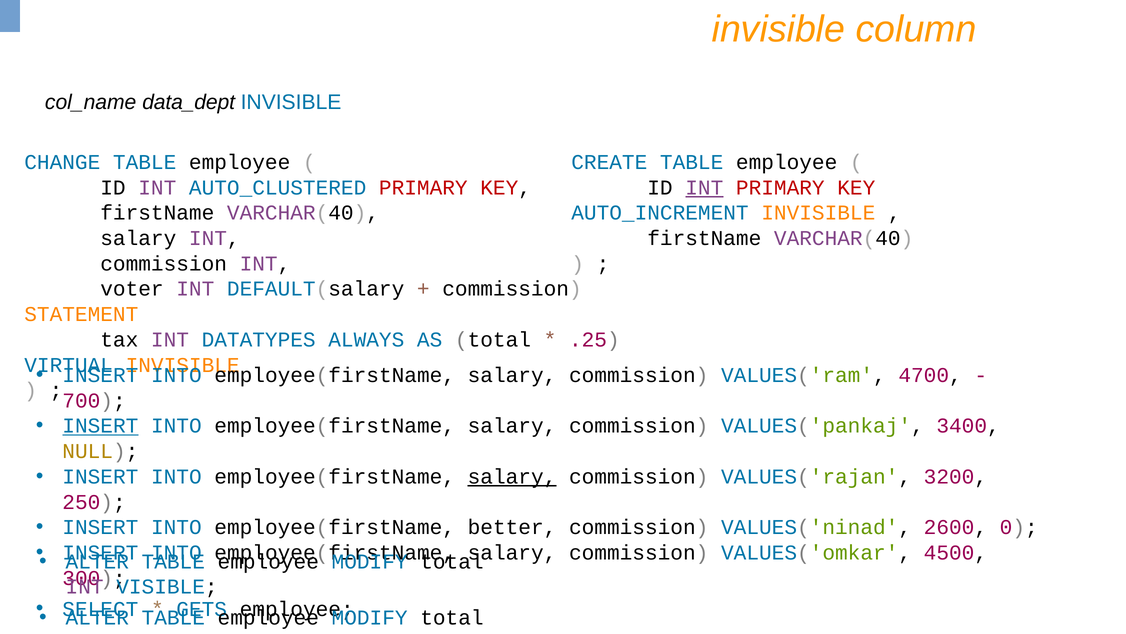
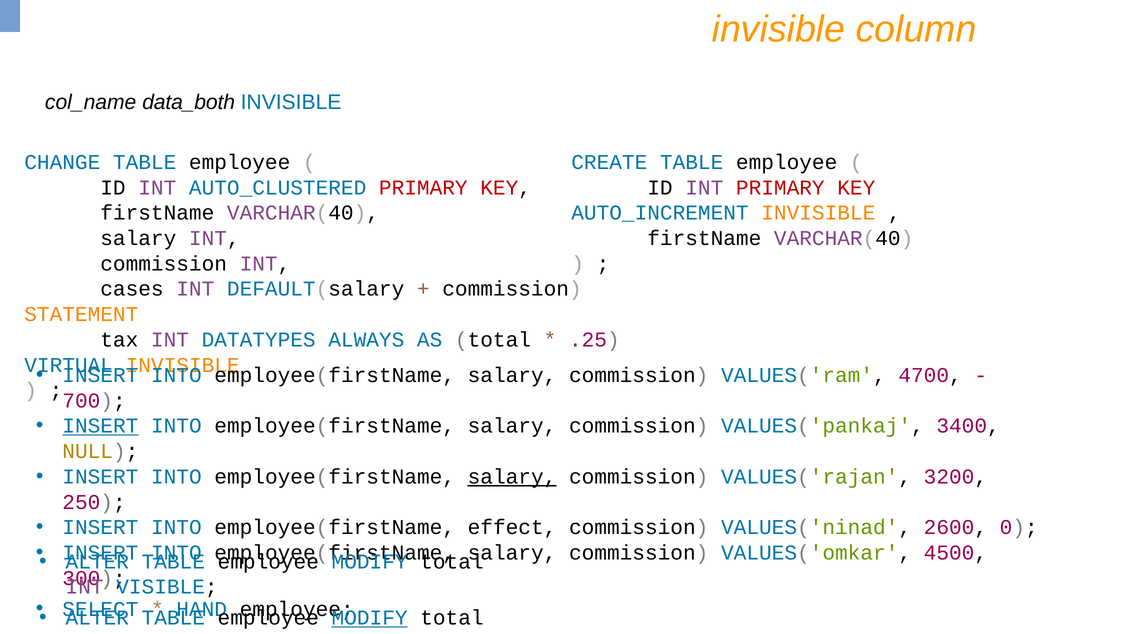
data_dept: data_dept -> data_both
INT at (704, 187) underline: present -> none
voter: voter -> cases
better: better -> effect
GETS: GETS -> HAND
MODIFY at (370, 617) underline: none -> present
